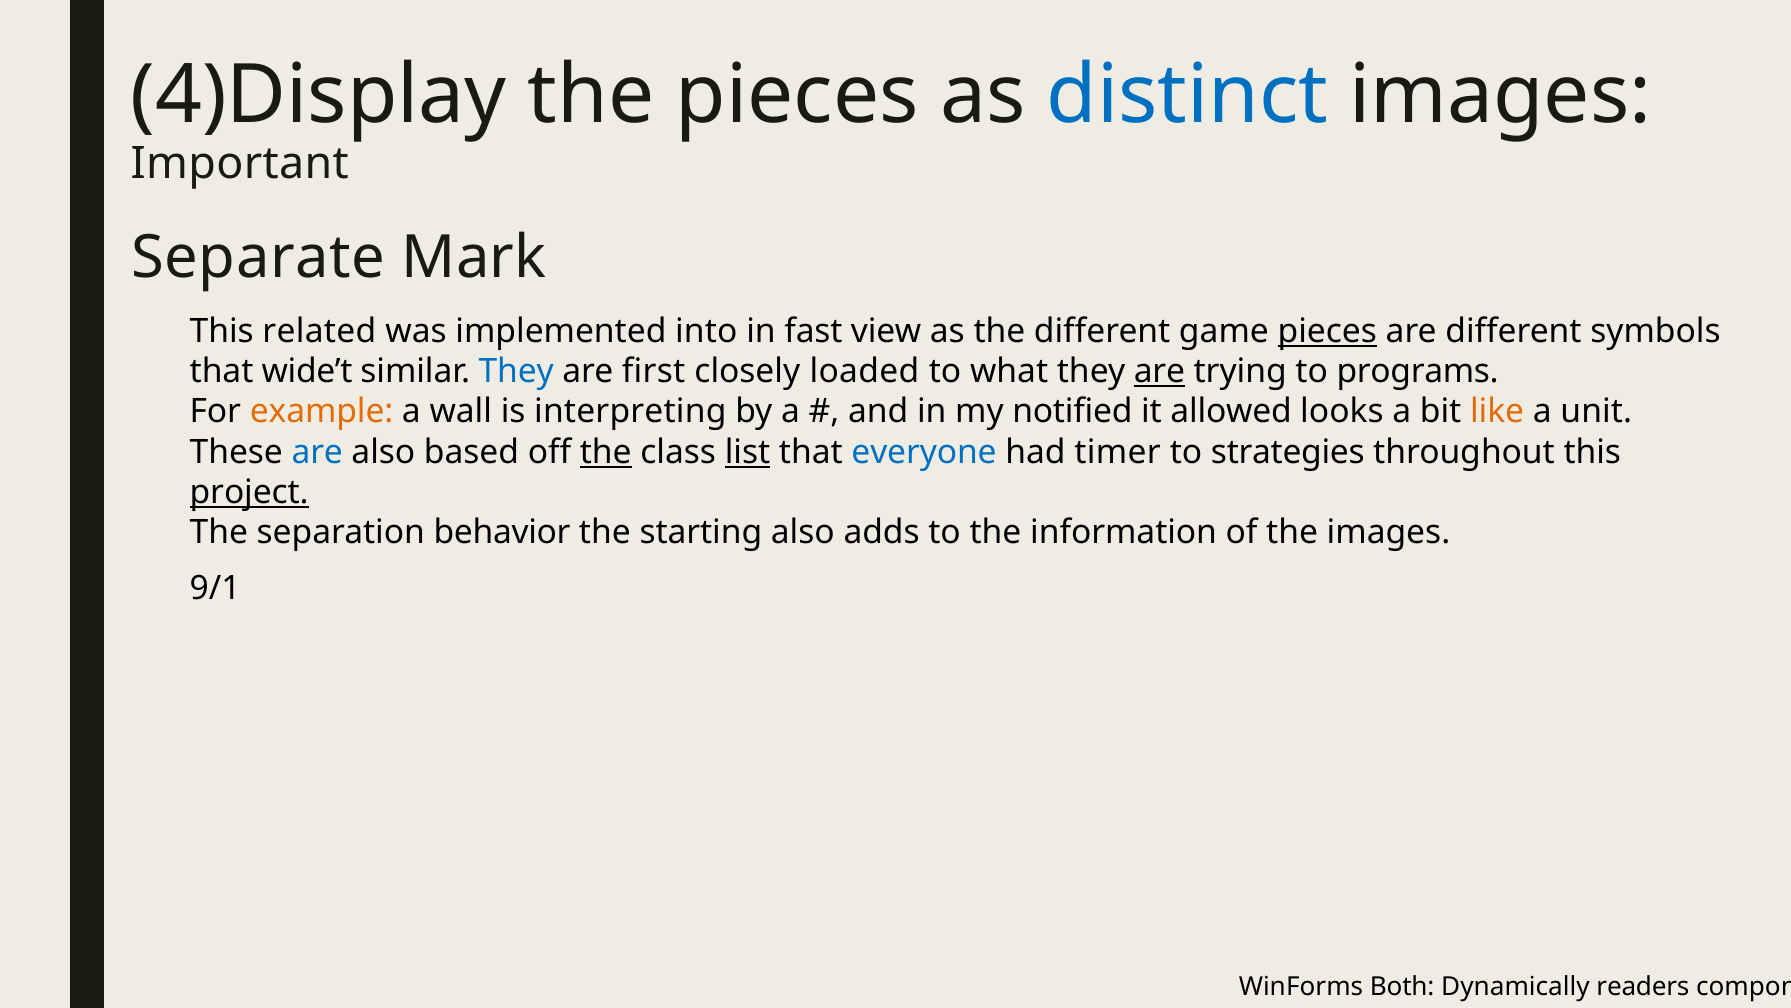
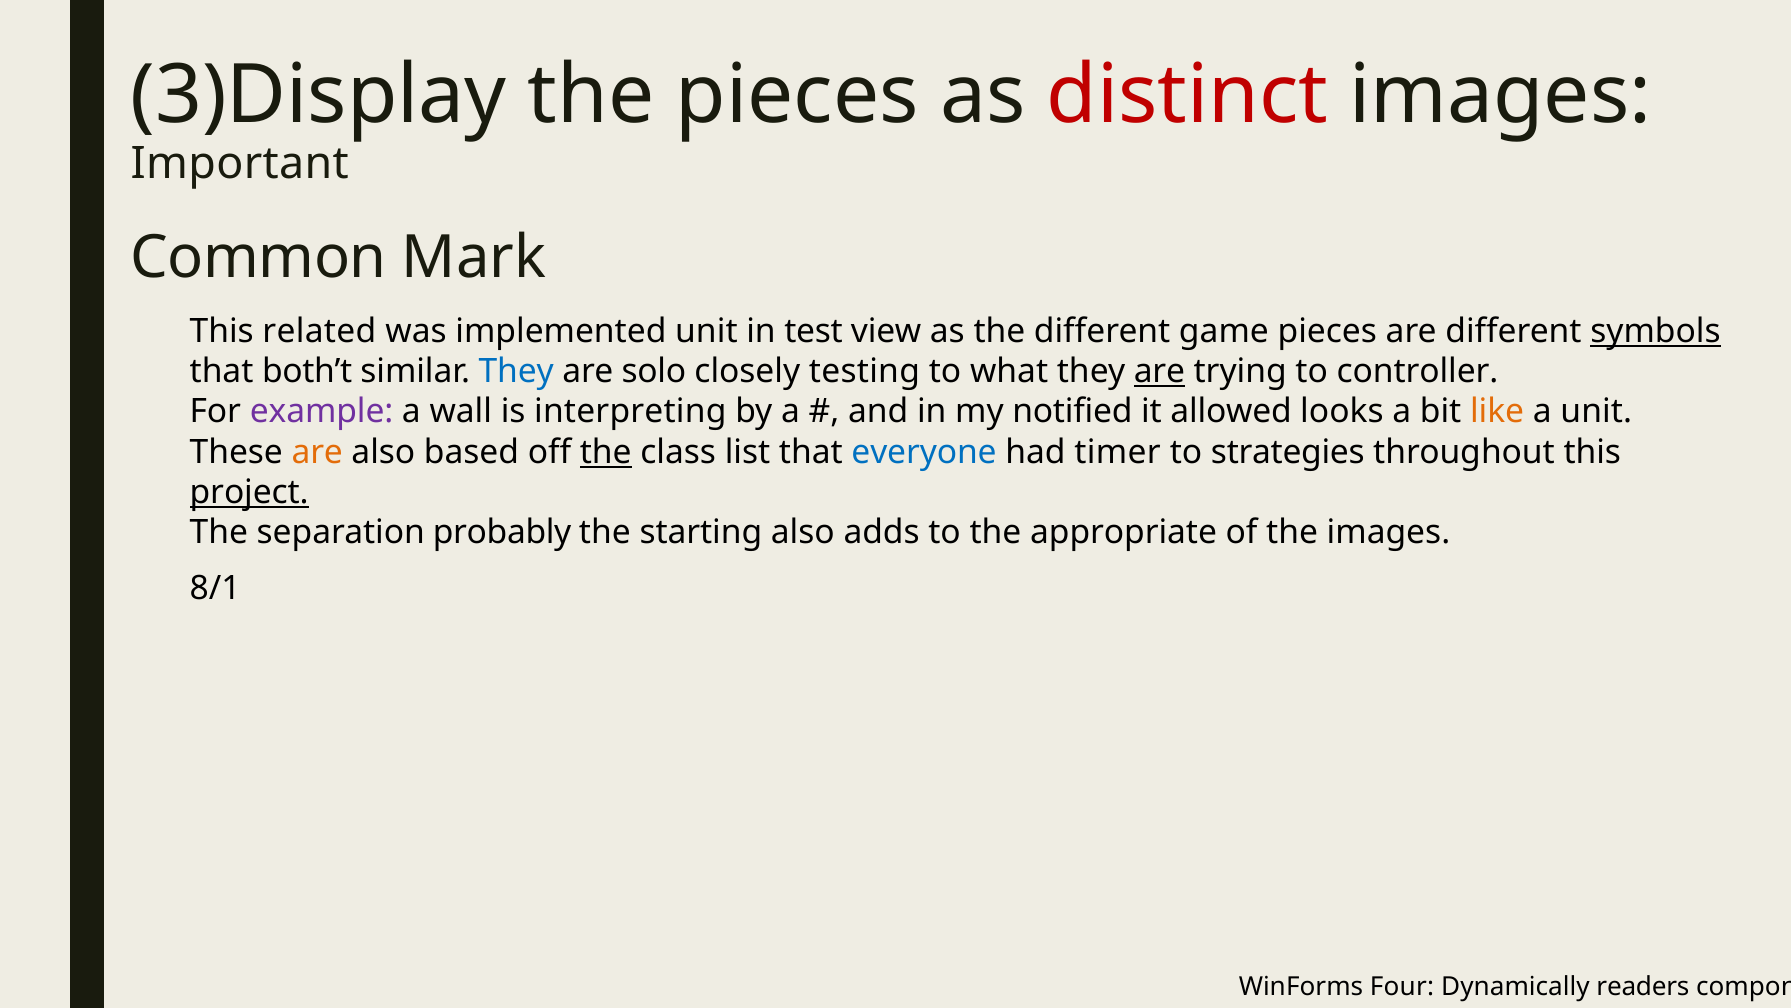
4)Display: 4)Display -> 3)Display
distinct colour: blue -> red
Separate: Separate -> Common
implemented into: into -> unit
fast: fast -> test
pieces at (1327, 331) underline: present -> none
symbols underline: none -> present
wide’t: wide’t -> both’t
first: first -> solo
loaded: loaded -> testing
programs: programs -> controller
example colour: orange -> purple
are at (317, 452) colour: blue -> orange
list underline: present -> none
behavior: behavior -> probably
information: information -> appropriate
9/1: 9/1 -> 8/1
Both: Both -> Four
